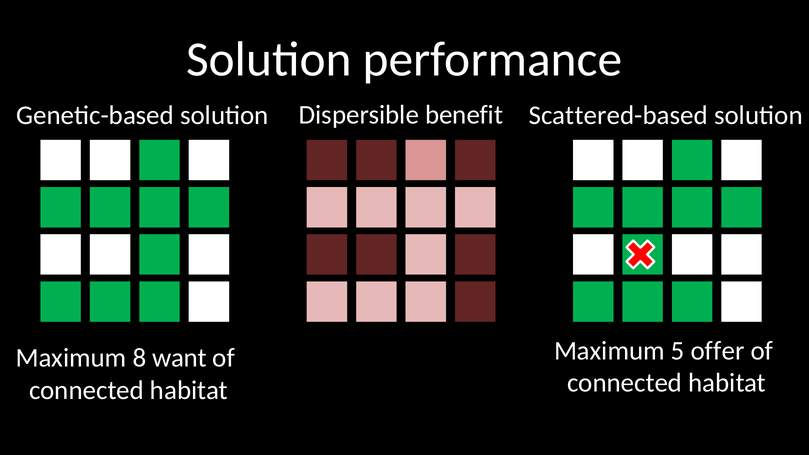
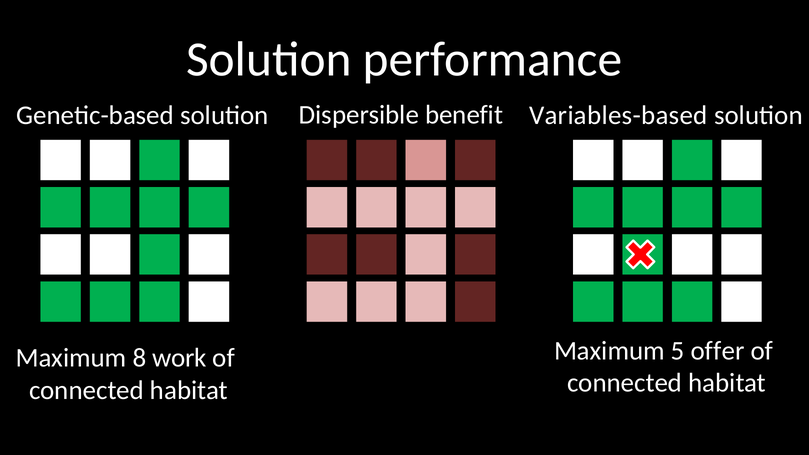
Scattered-based: Scattered-based -> Variables-based
want: want -> work
